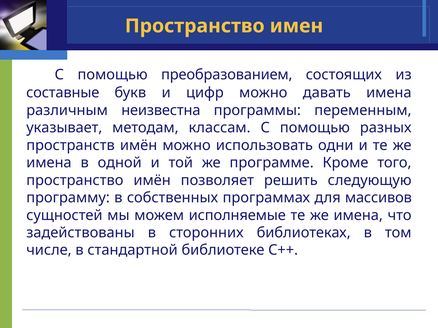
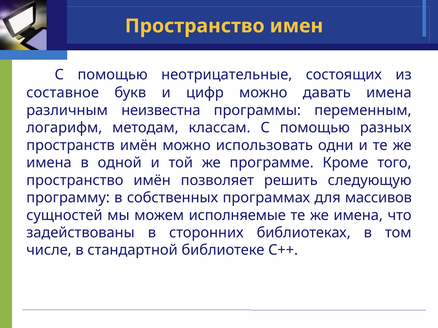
преобразованием: преобразованием -> неотрицательные
составные: составные -> составное
указывает: указывает -> логарифм
